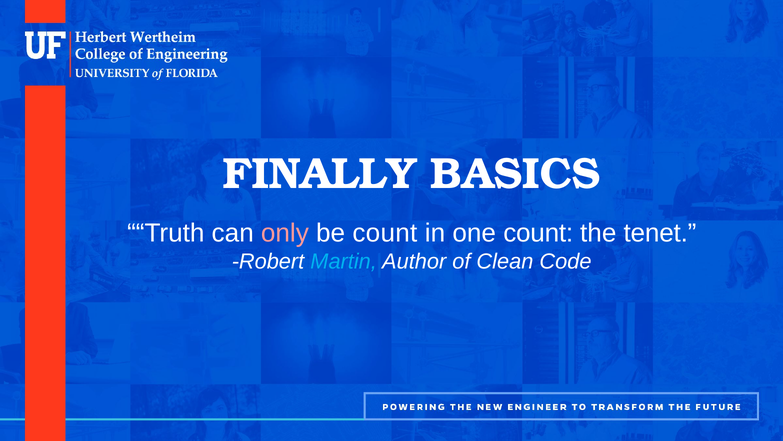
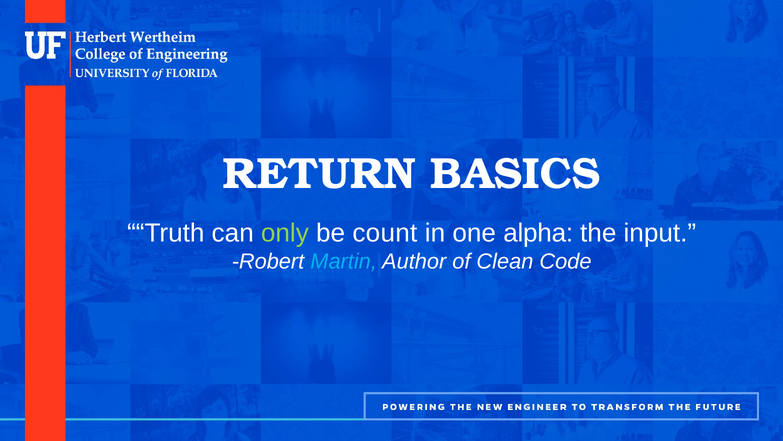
FINALLY: FINALLY -> RETURN
only colour: pink -> light green
one count: count -> alpha
tenet: tenet -> input
